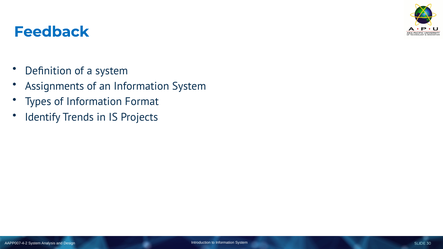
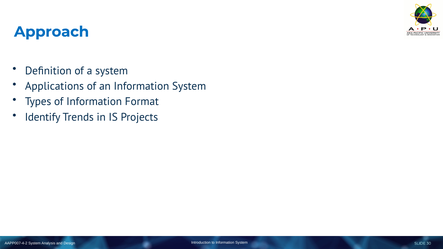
Feedback: Feedback -> Approach
Assignments: Assignments -> Applications
